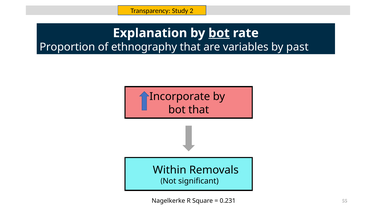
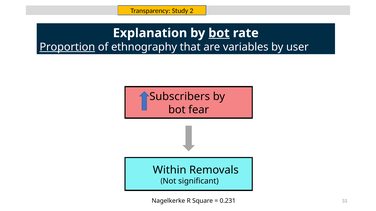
Proportion underline: none -> present
past: past -> user
Incorporate: Incorporate -> Subscribers
bot that: that -> fear
